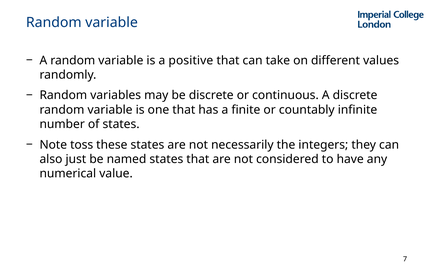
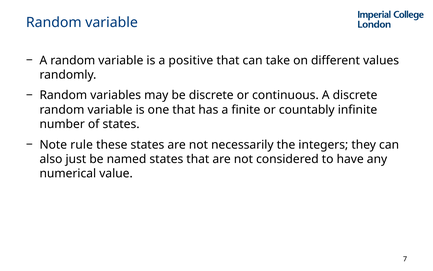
toss: toss -> rule
